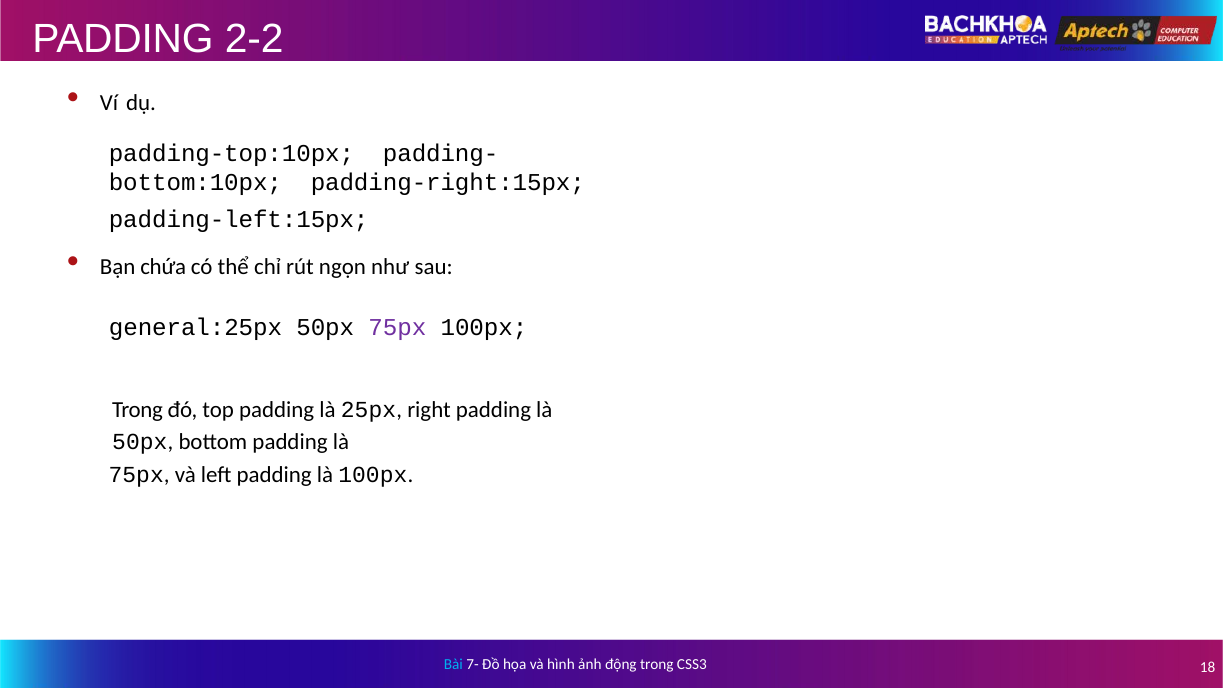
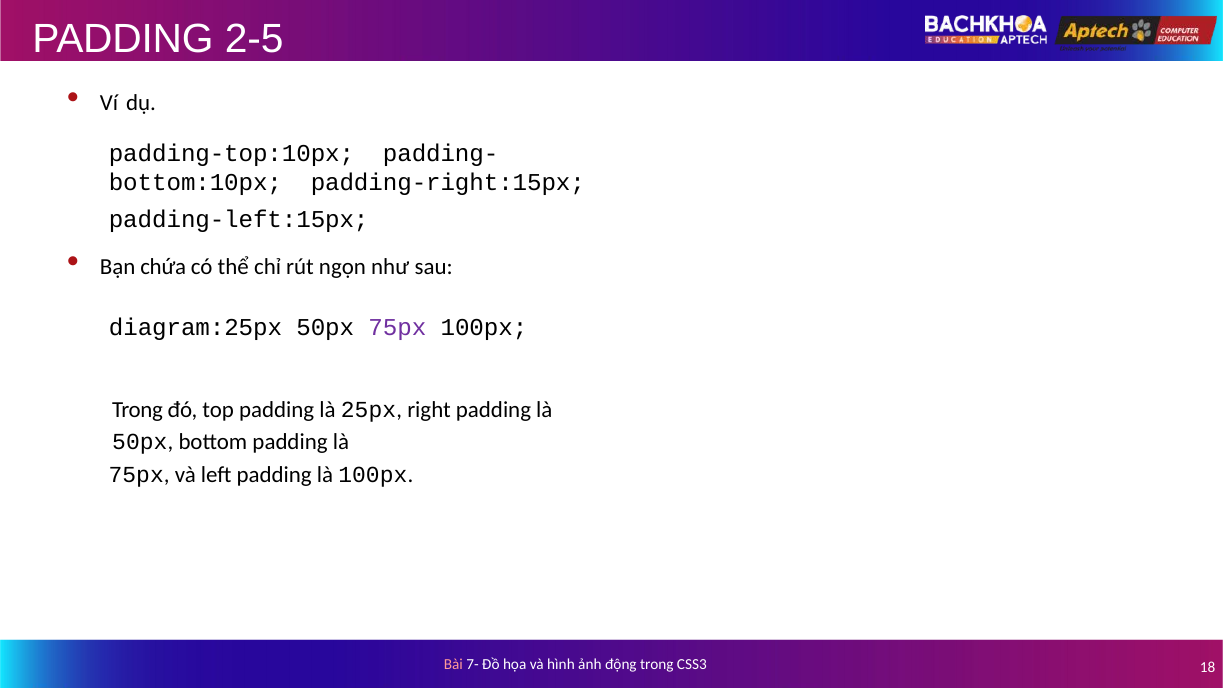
2-2: 2-2 -> 2-5
general:25px: general:25px -> diagram:25px
Bài colour: light blue -> pink
